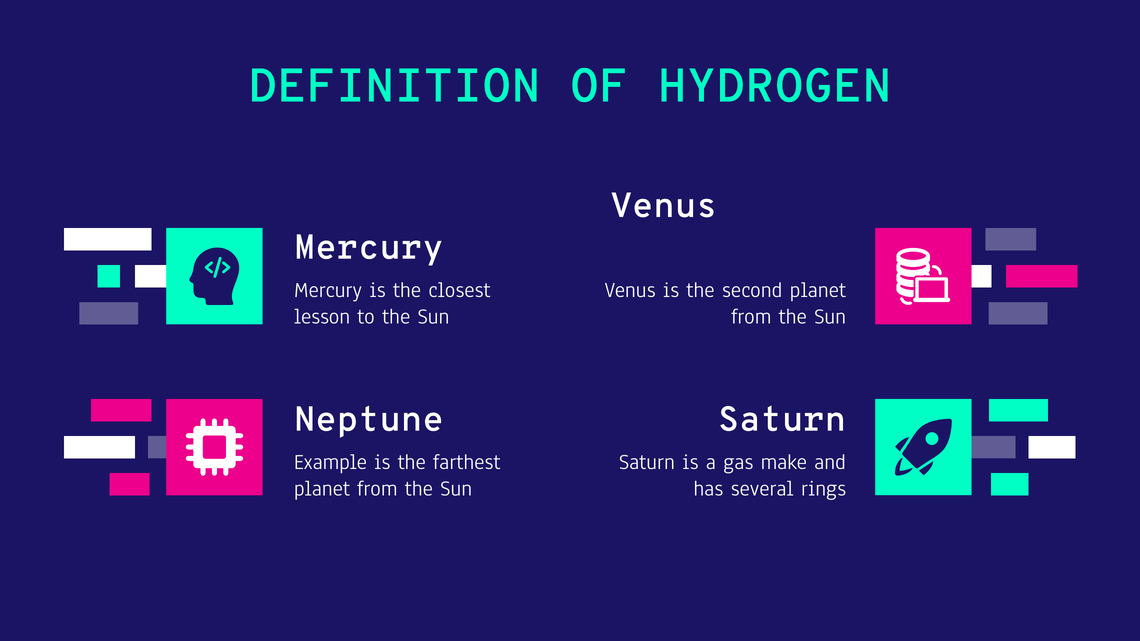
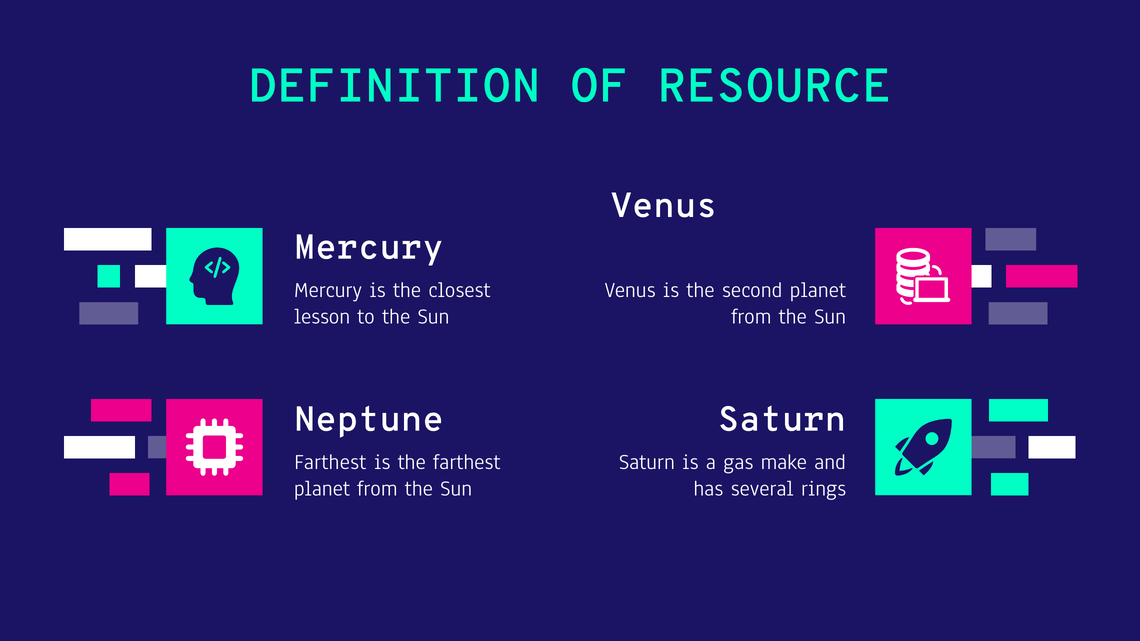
HYDROGEN: HYDROGEN -> RESOURCE
Example at (330, 462): Example -> Farthest
